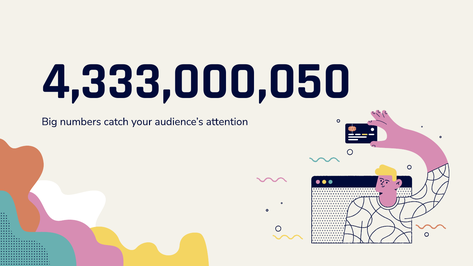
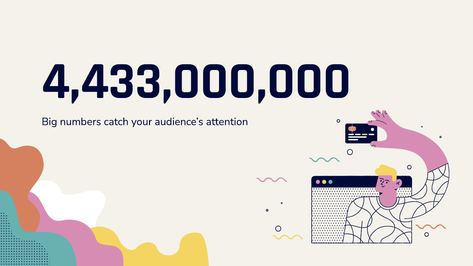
4,333,000,050: 4,333,000,050 -> 4,433,000,000
